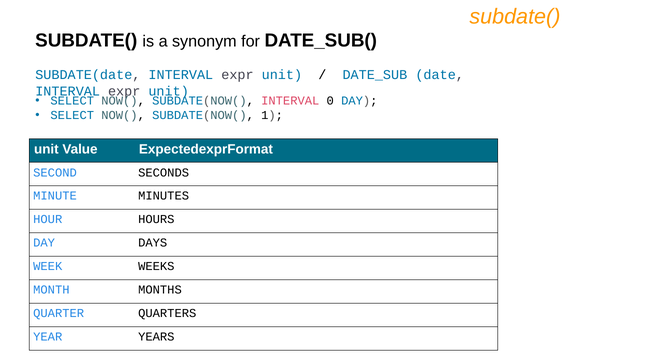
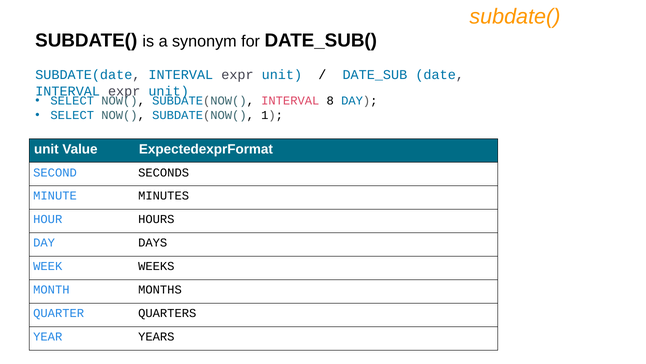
0: 0 -> 8
